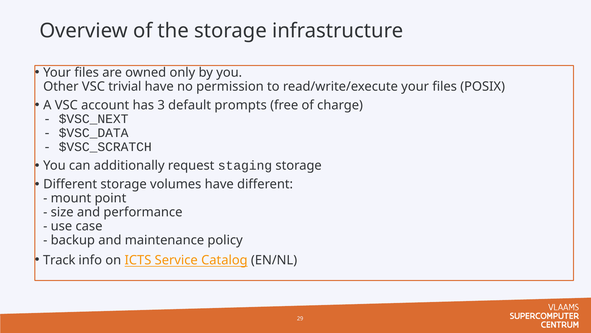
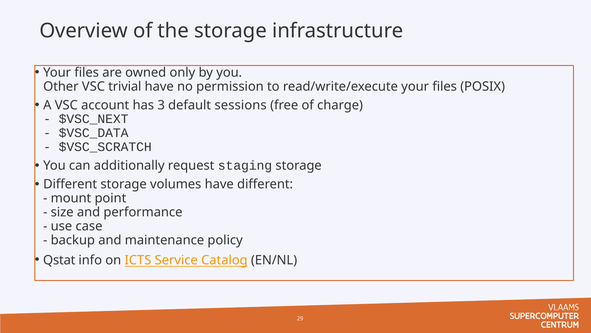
prompts: prompts -> sessions
Track: Track -> Qstat
